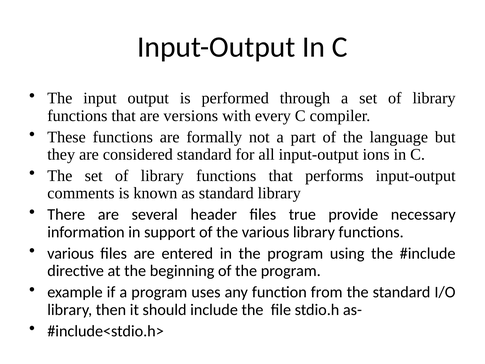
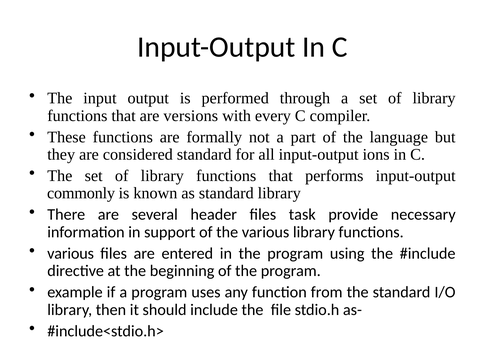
comments: comments -> commonly
true: true -> task
